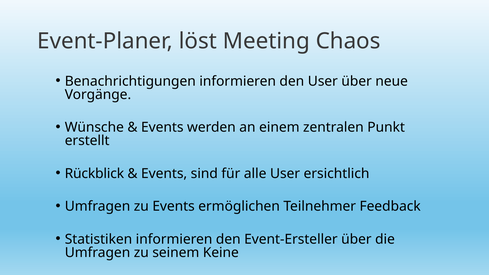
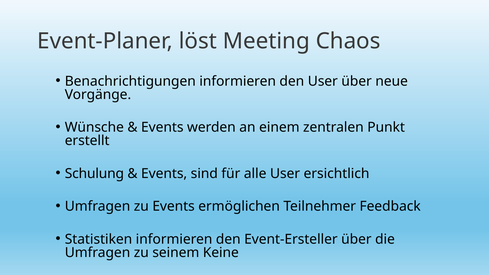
Rückblick: Rückblick -> Schulung
